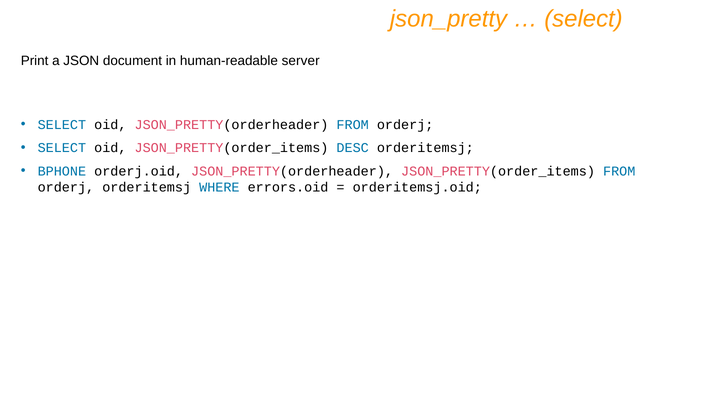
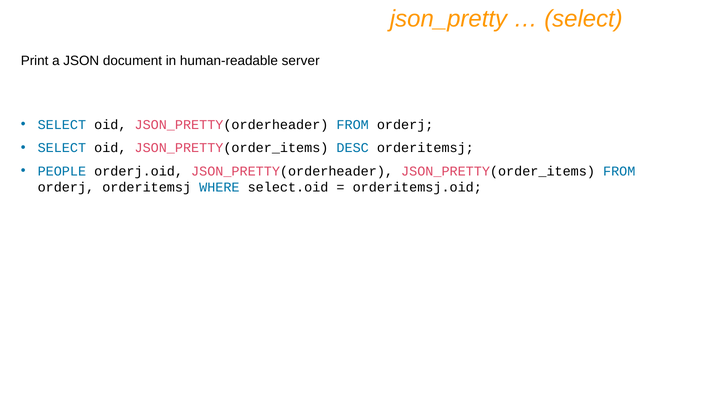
BPHONE: BPHONE -> PEOPLE
errors.oid: errors.oid -> select.oid
